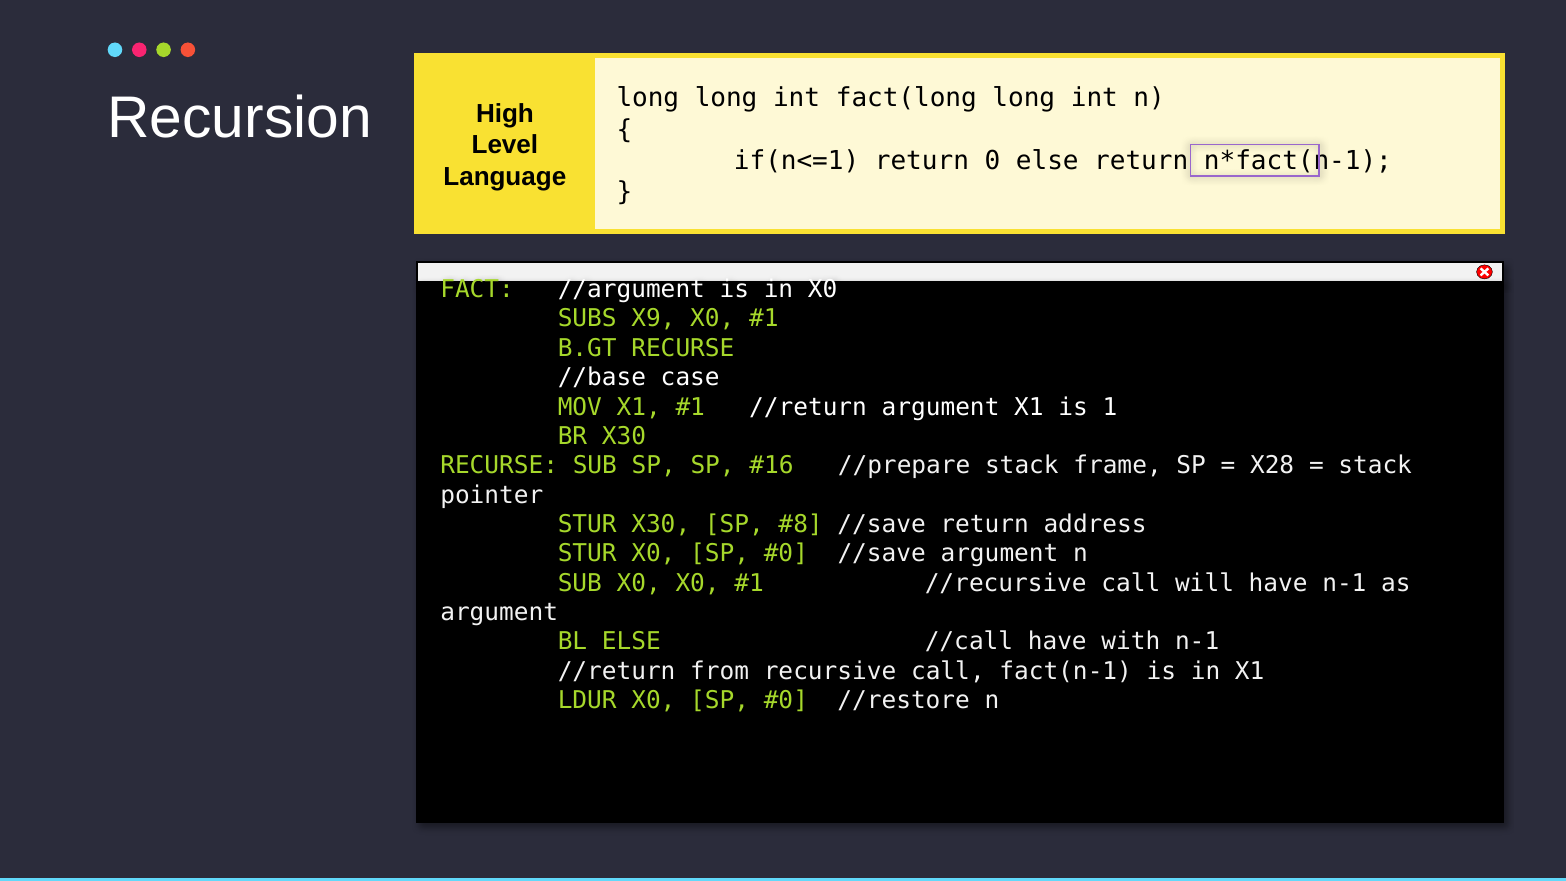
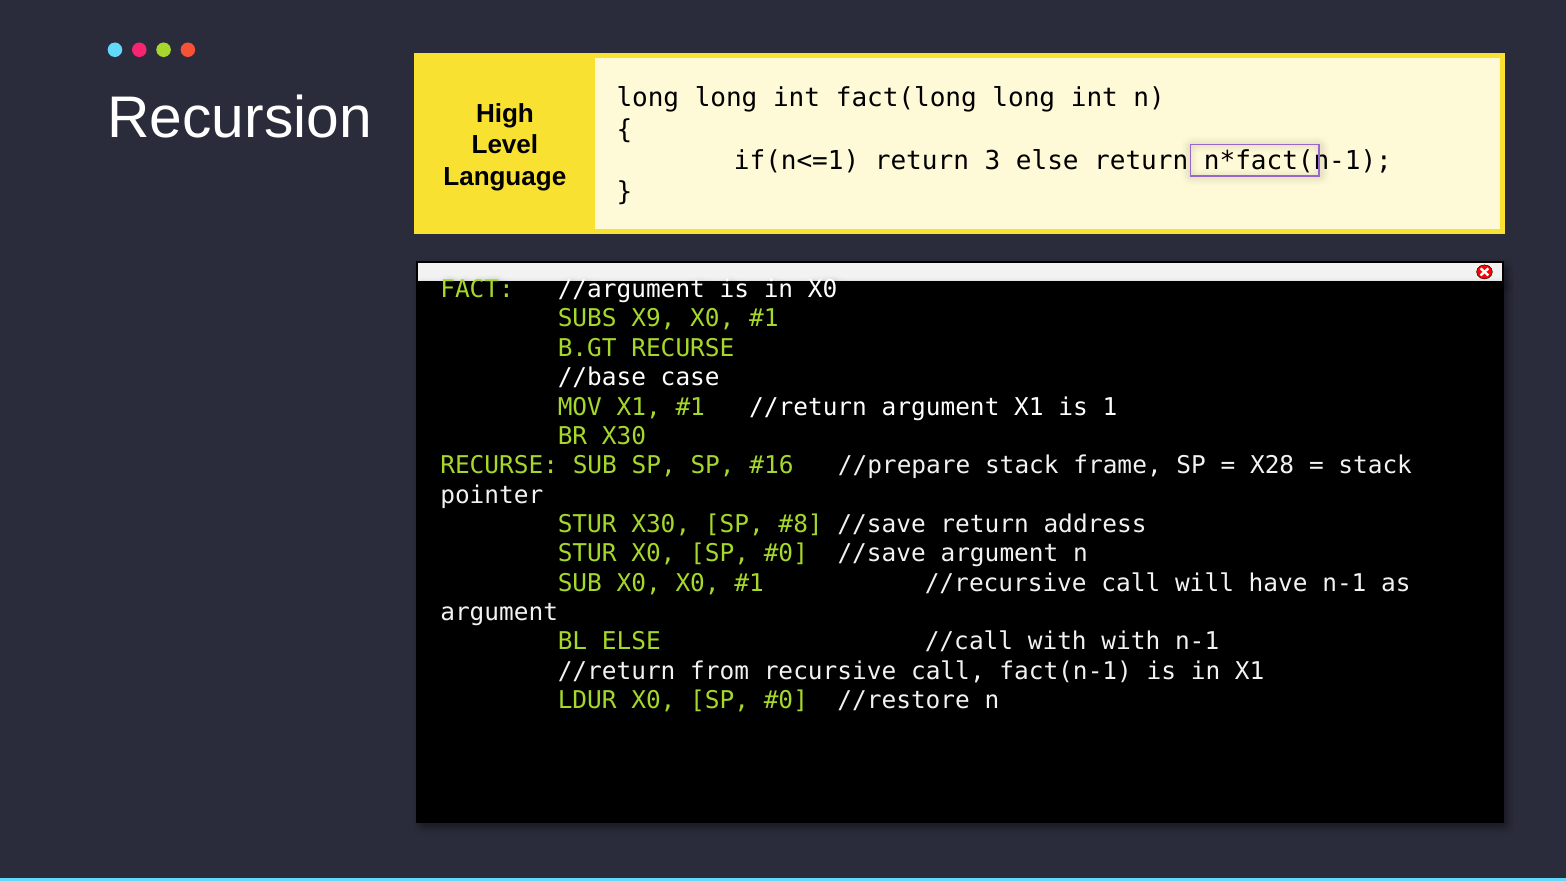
0: 0 -> 3
//call have: have -> with
